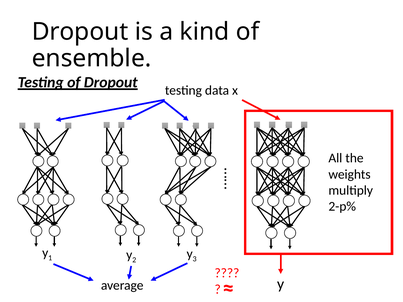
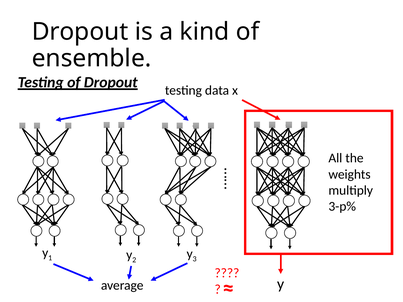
2-p%: 2-p% -> 3-p%
